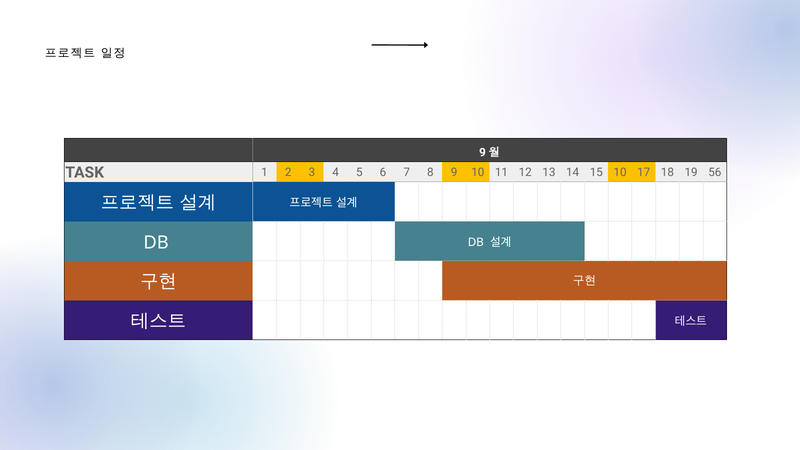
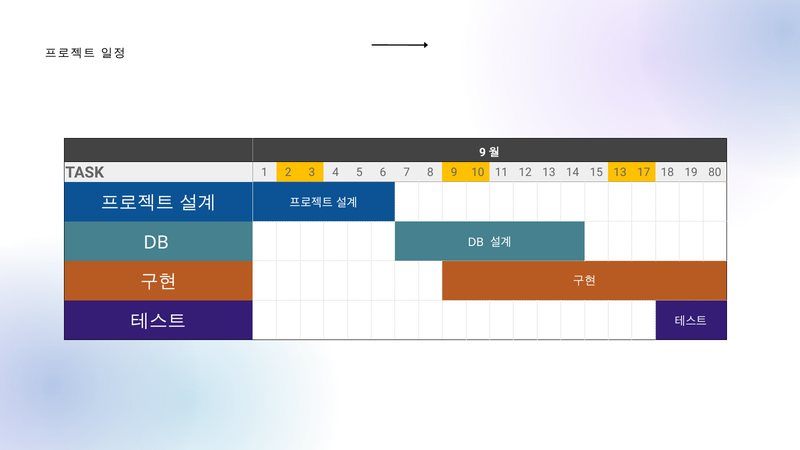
15 10: 10 -> 13
56: 56 -> 80
